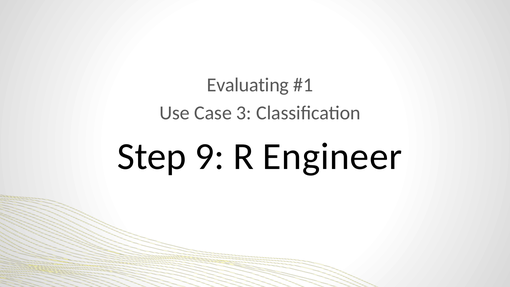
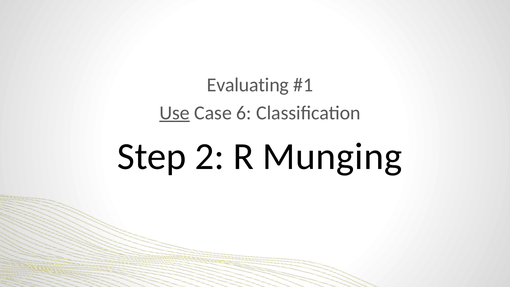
Use underline: none -> present
3: 3 -> 6
9: 9 -> 2
Engineer: Engineer -> Munging
